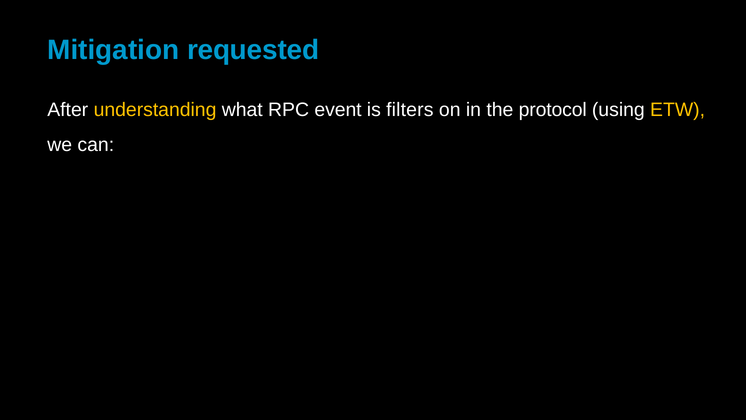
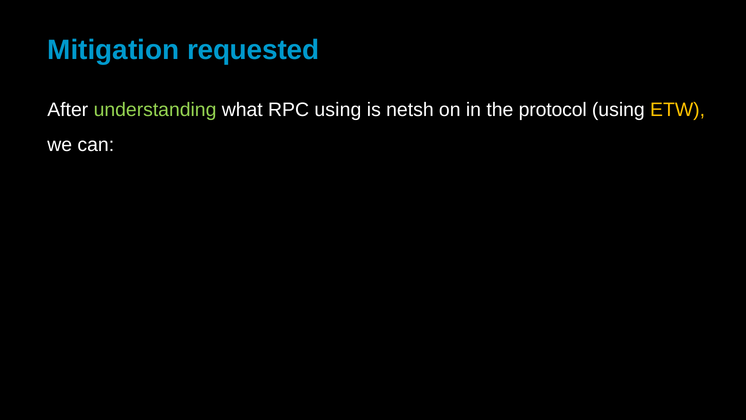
understanding colour: yellow -> light green
RPC event: event -> using
filters: filters -> netsh
